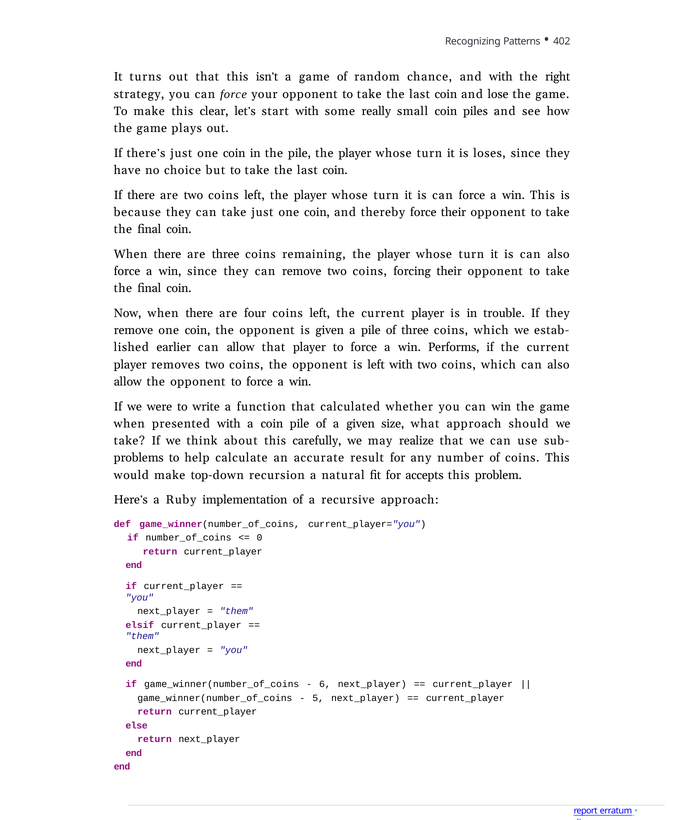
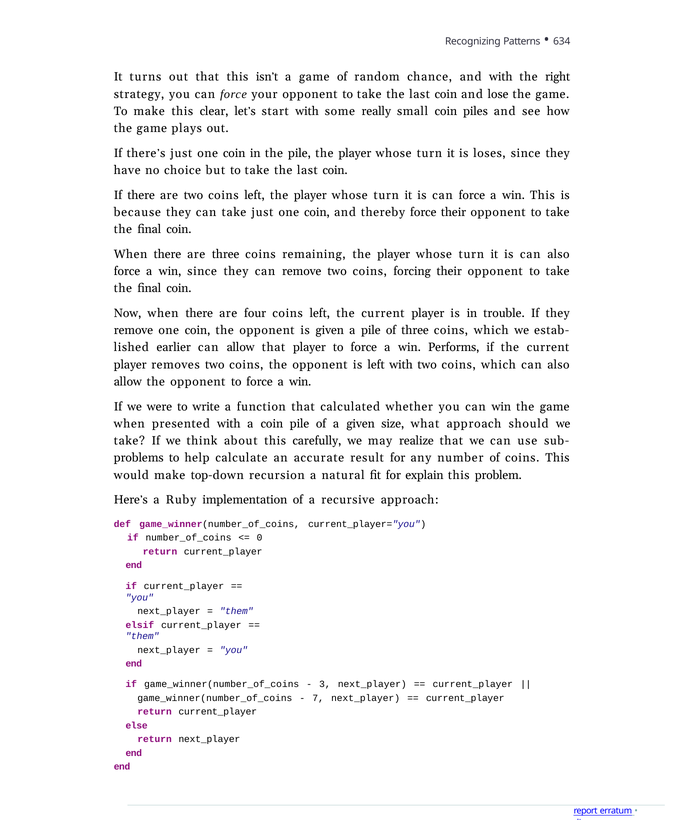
402: 402 -> 634
accepts: accepts -> explain
6: 6 -> 3
5: 5 -> 7
